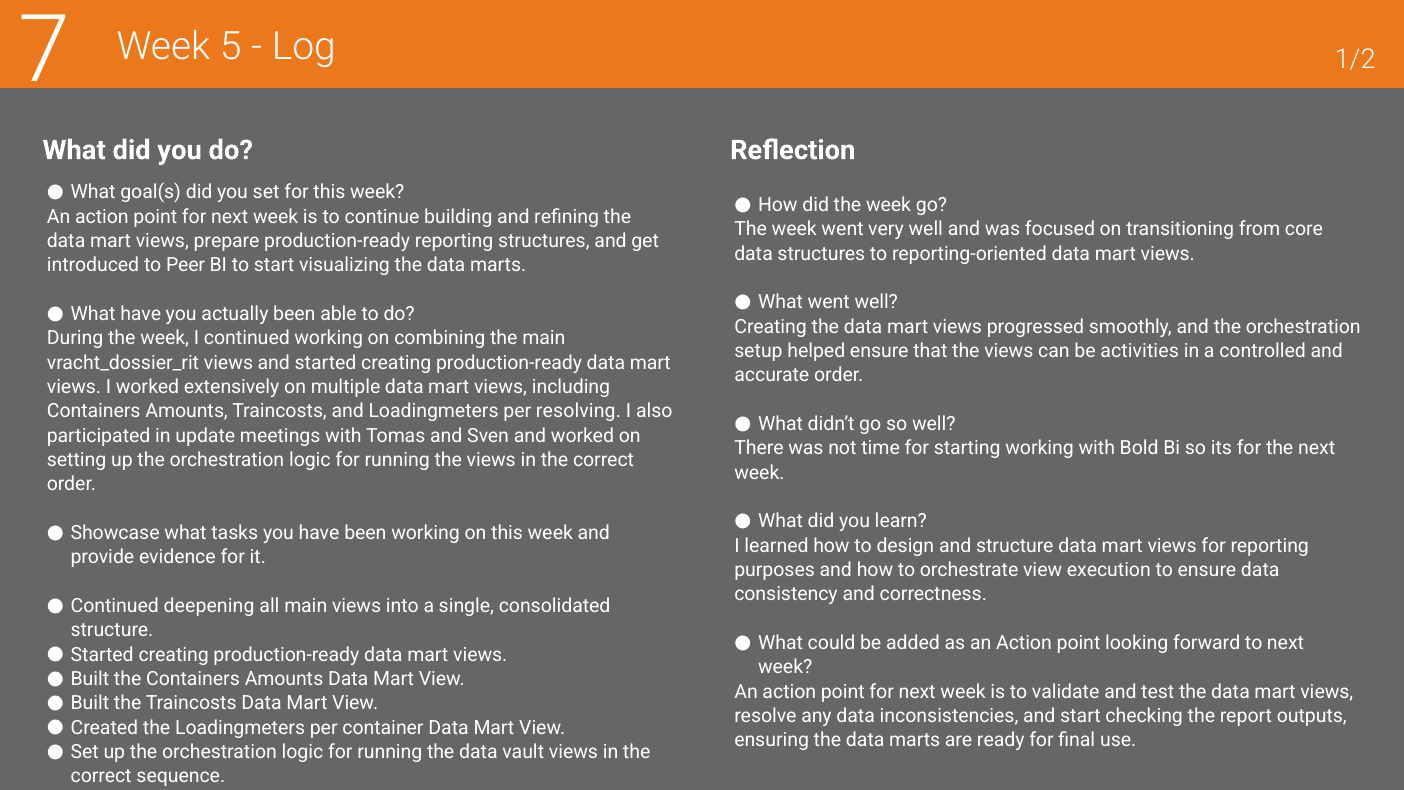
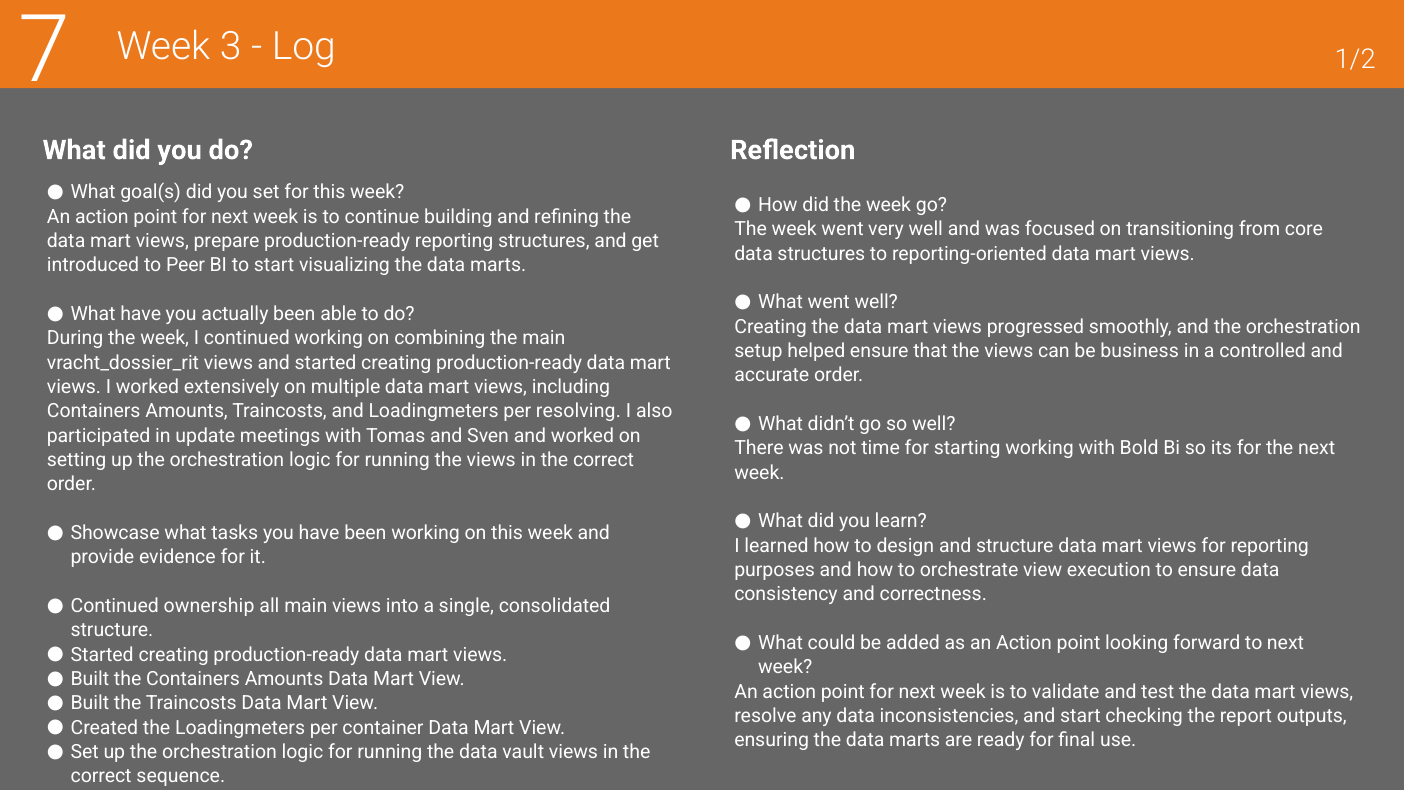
5: 5 -> 3
activities: activities -> business
deepening: deepening -> ownership
